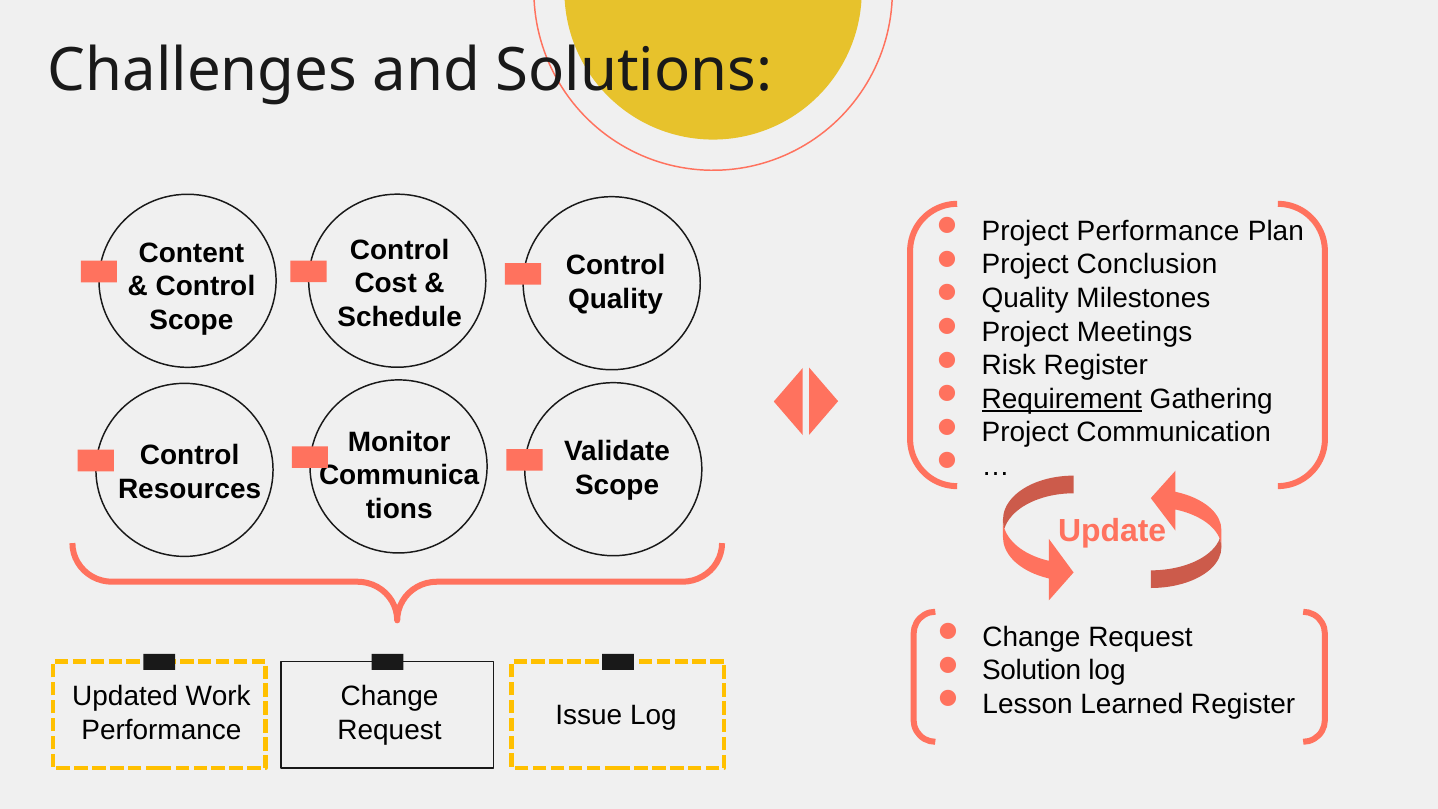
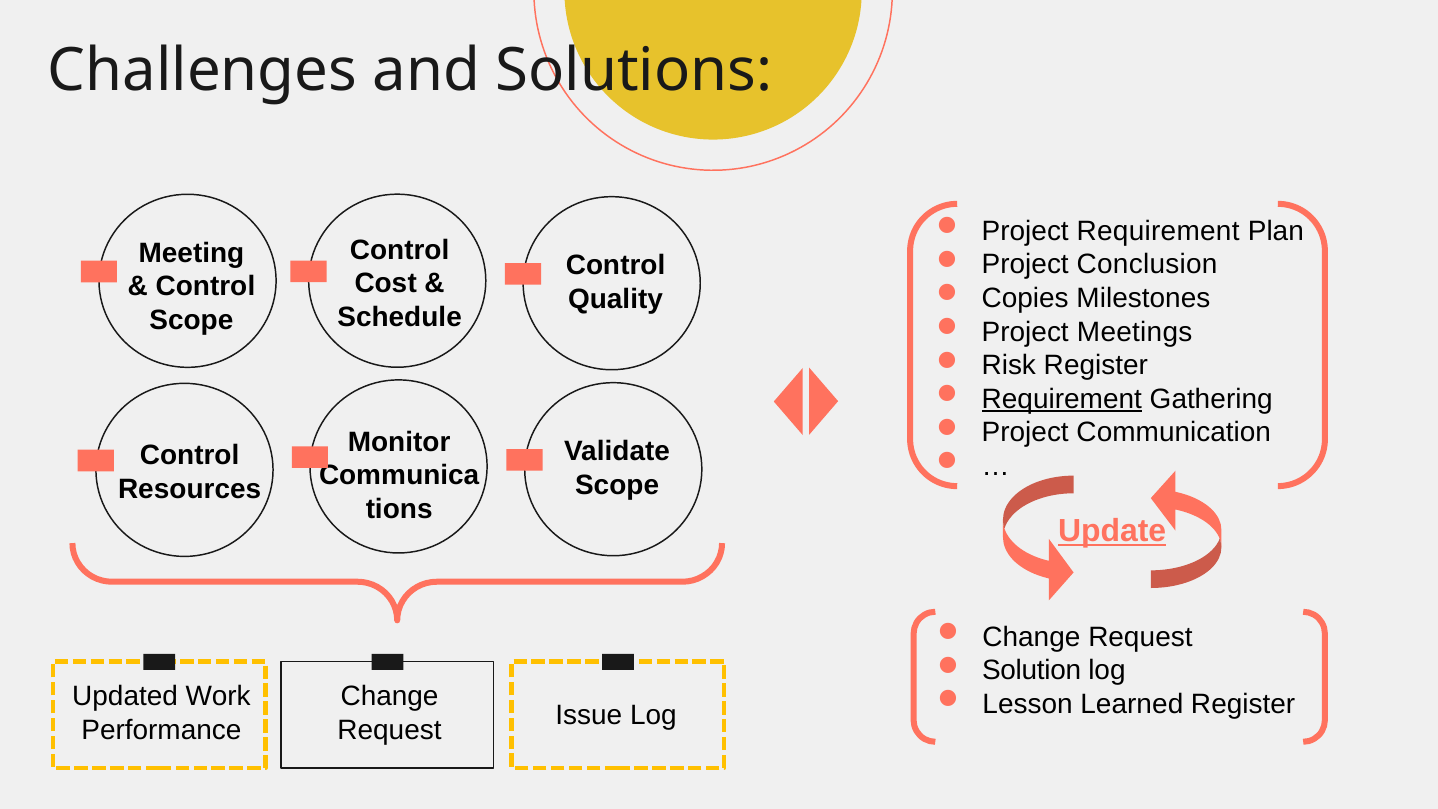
Project Performance: Performance -> Requirement
Content: Content -> Meeting
Quality at (1025, 298): Quality -> Copies
Update underline: none -> present
